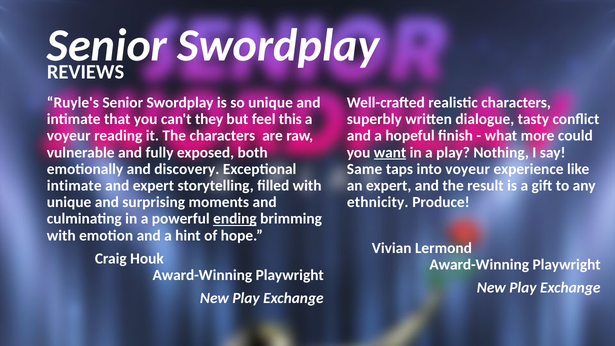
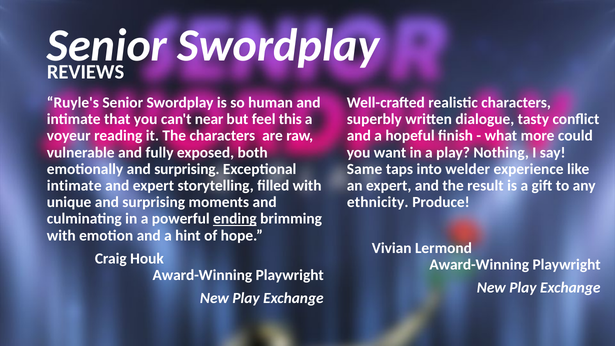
so unique: unique -> human
they: they -> near
want underline: present -> none
emotionally and discovery: discovery -> surprising
into voyeur: voyeur -> welder
